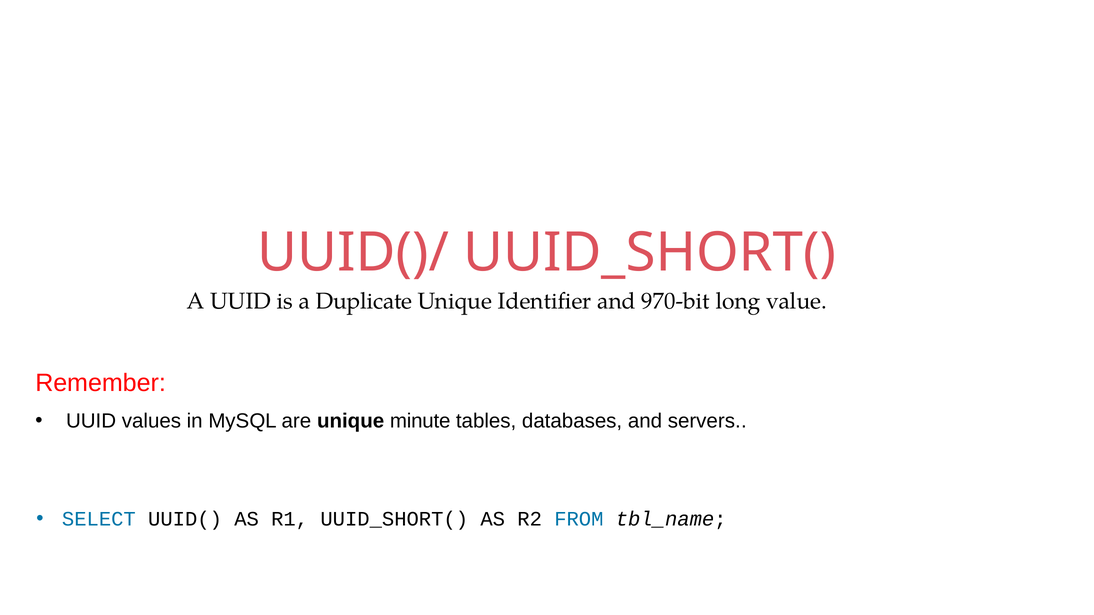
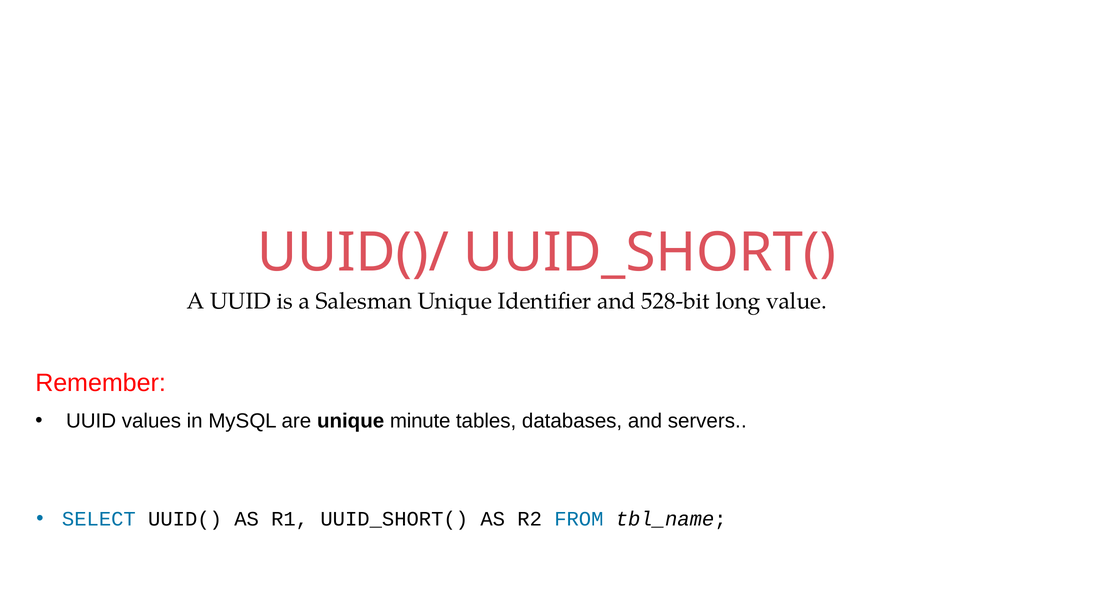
Duplicate: Duplicate -> Salesman
970-bit: 970-bit -> 528-bit
